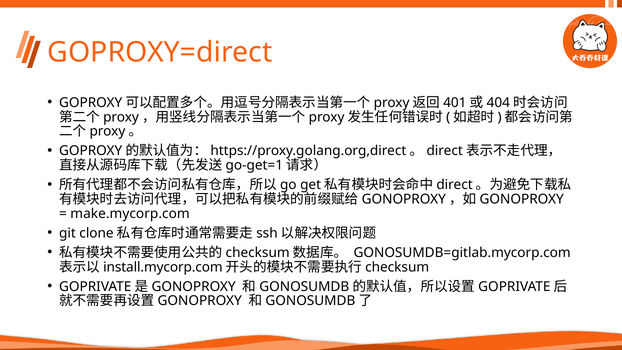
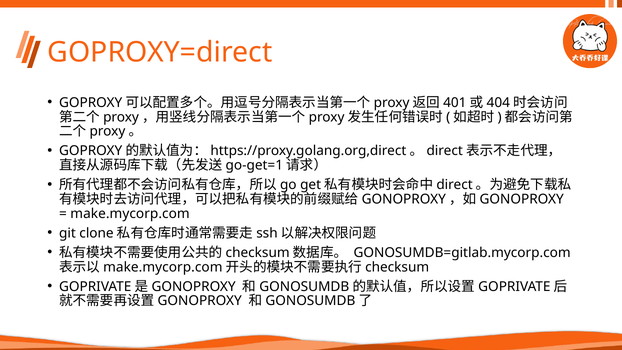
install.mycorp.com at (163, 267): install.mycorp.com -> make.mycorp.com
